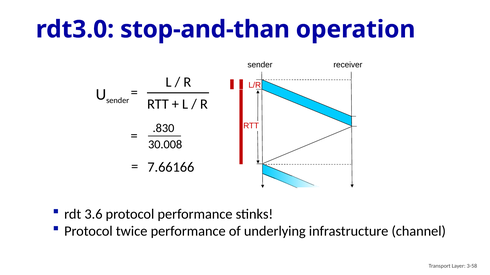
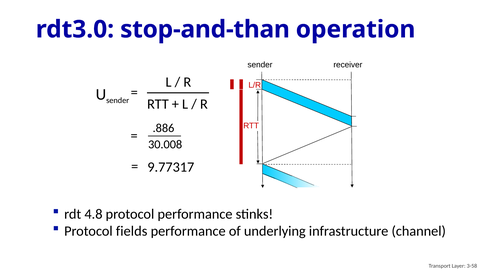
.830: .830 -> .886
7.66166: 7.66166 -> 9.77317
3.6: 3.6 -> 4.8
twice: twice -> fields
